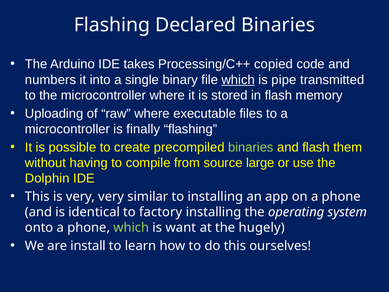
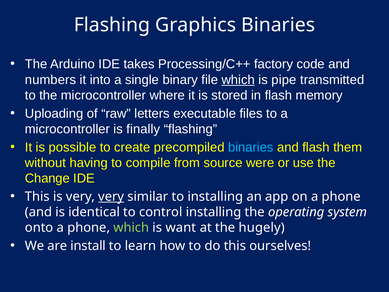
Declared: Declared -> Graphics
copied: copied -> factory
raw where: where -> letters
binaries at (251, 147) colour: light green -> light blue
large: large -> were
Dolphin: Dolphin -> Change
very at (111, 196) underline: none -> present
factory: factory -> control
